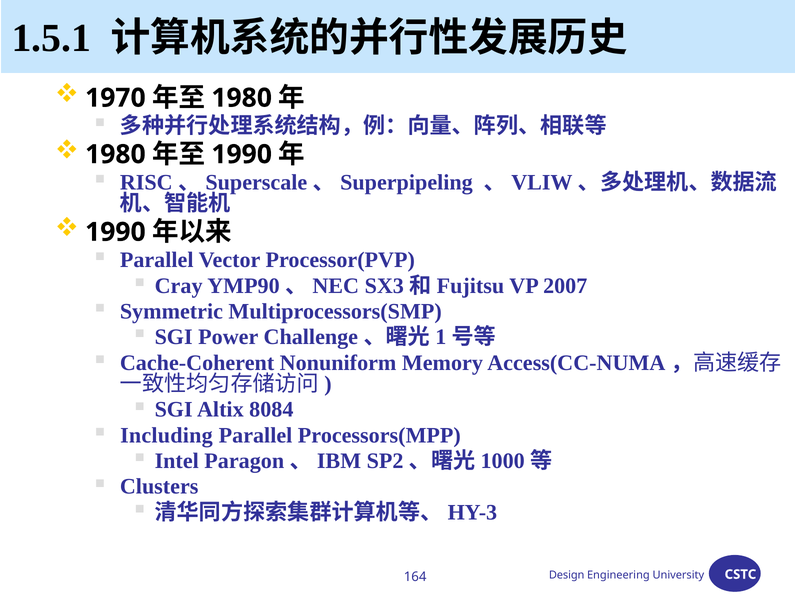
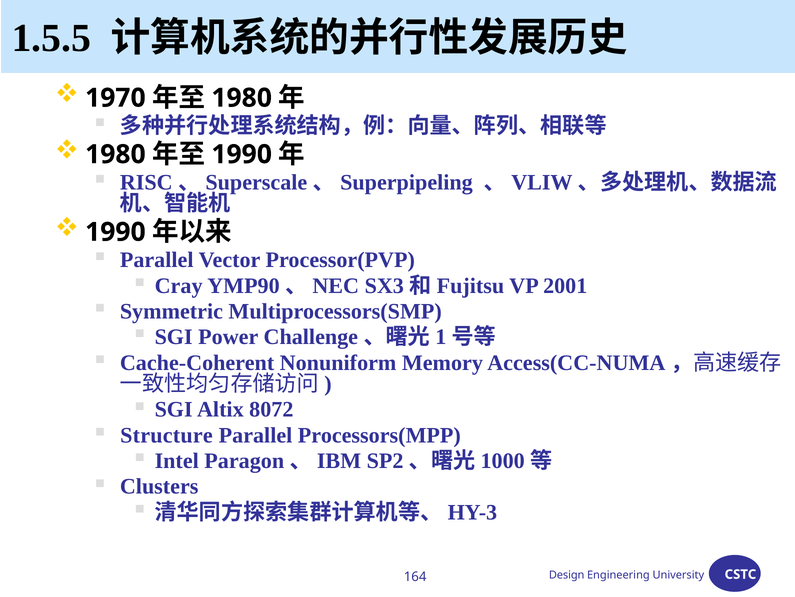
1.5.1: 1.5.1 -> 1.5.5
2007: 2007 -> 2001
8084: 8084 -> 8072
Including: Including -> Structure
